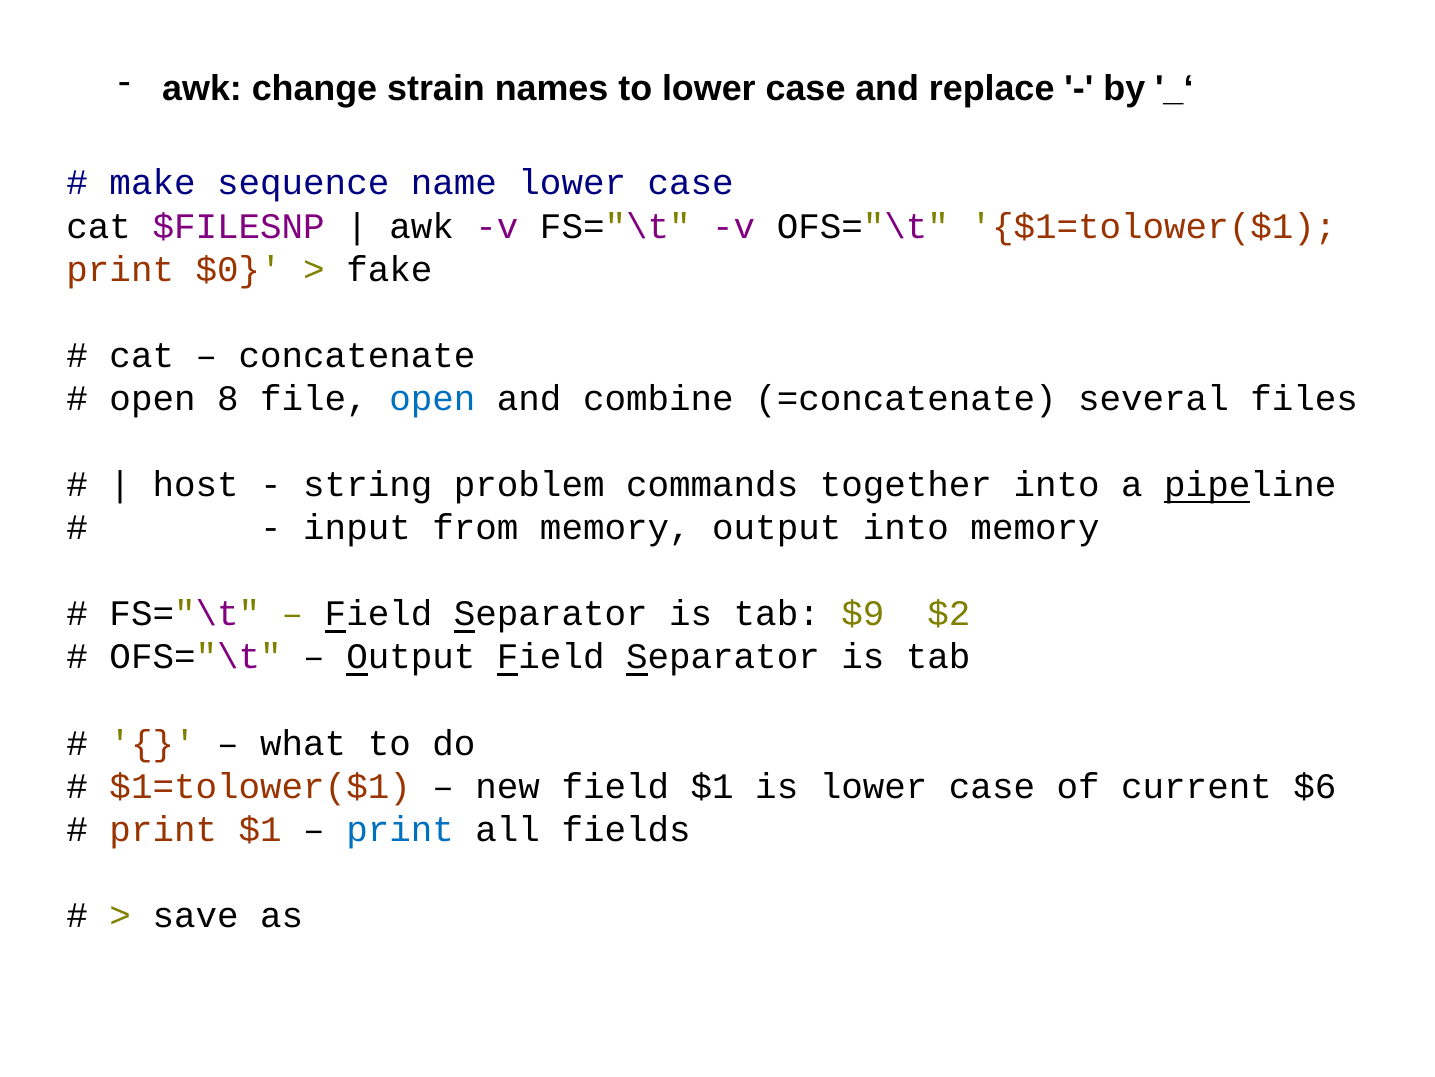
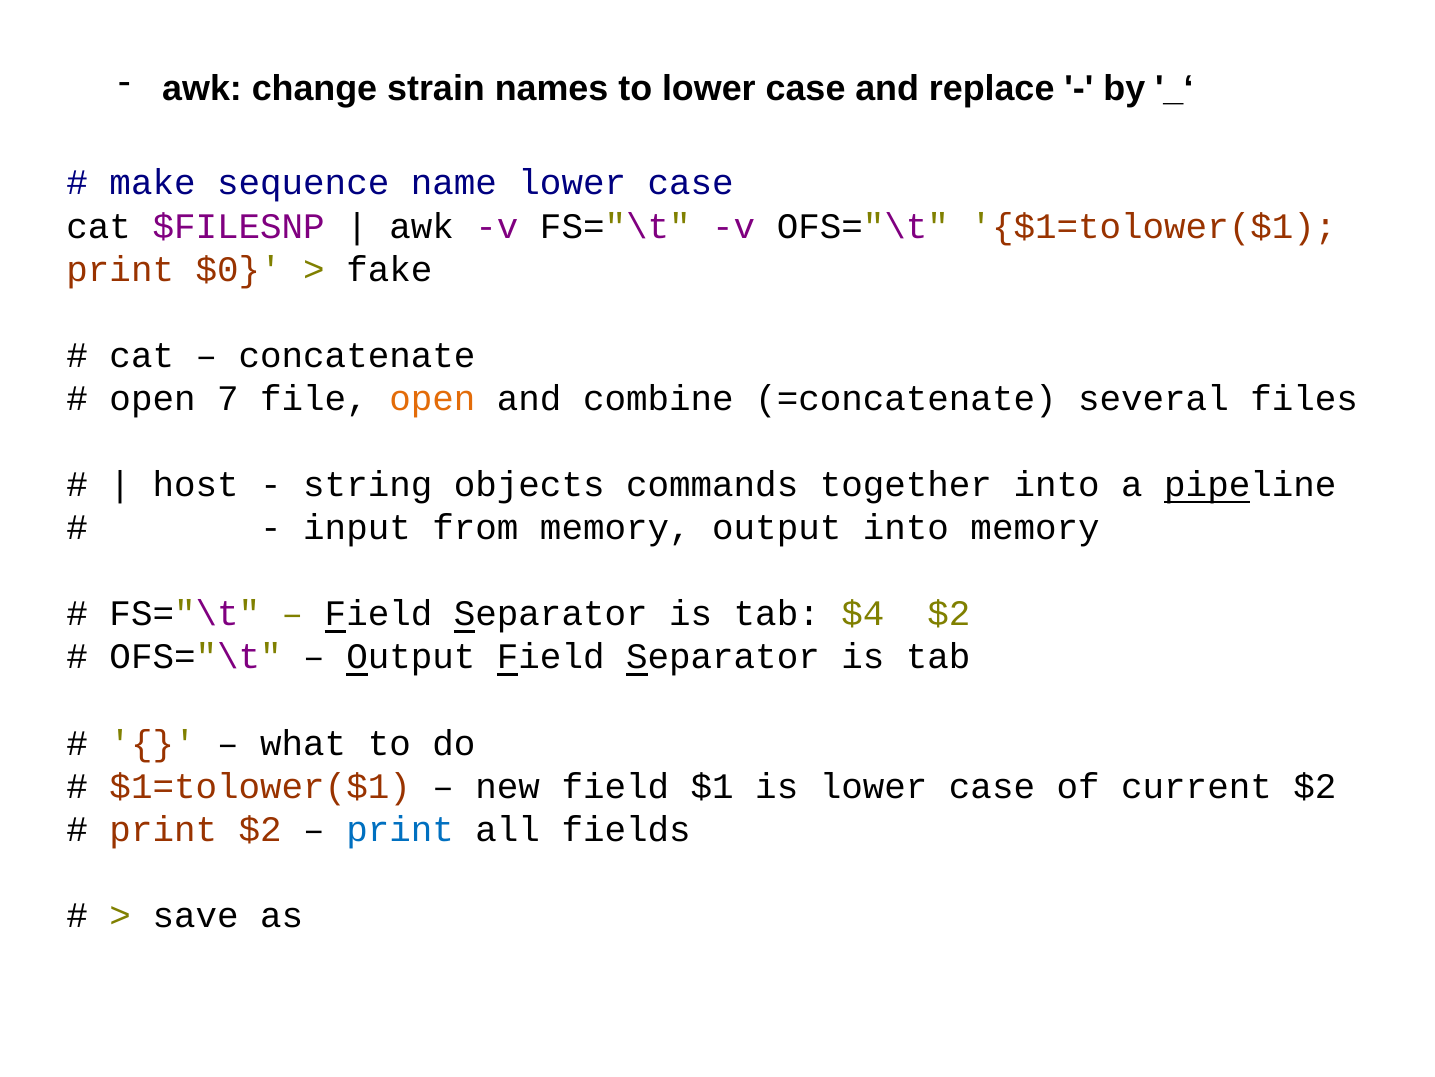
8: 8 -> 7
open at (432, 398) colour: blue -> orange
problem: problem -> objects
$9: $9 -> $4
current $6: $6 -> $2
print $1: $1 -> $2
